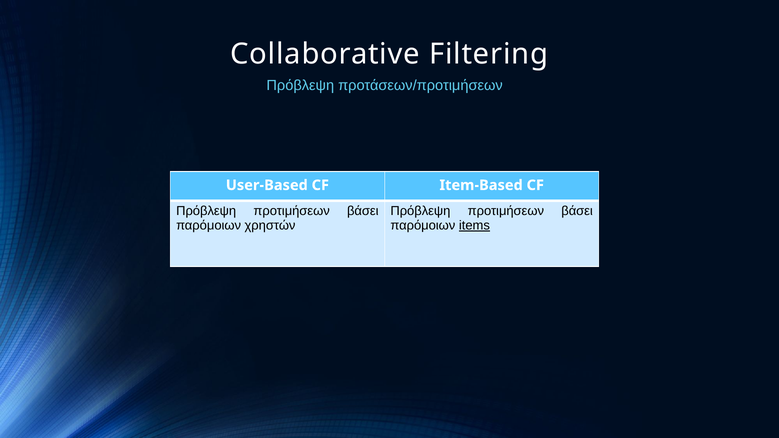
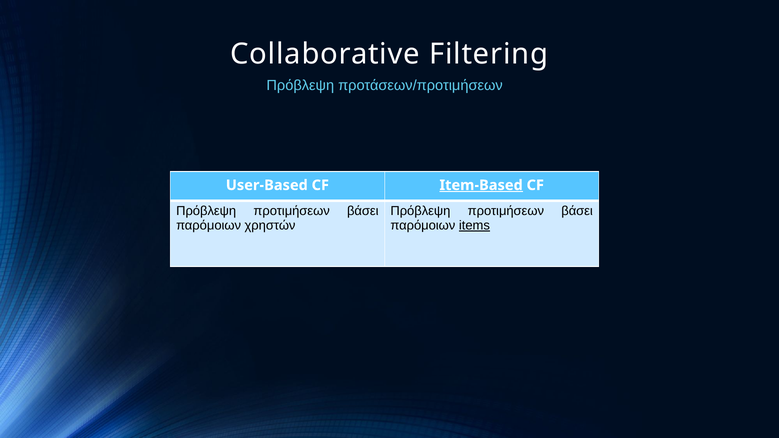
Item-Based underline: none -> present
